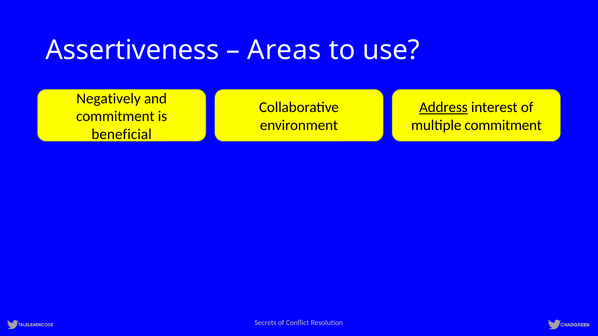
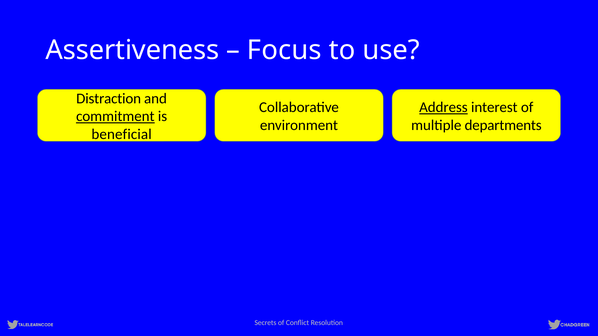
Areas: Areas -> Focus
Negatively: Negatively -> Distraction
commitment at (115, 116) underline: none -> present
multiple commitment: commitment -> departments
